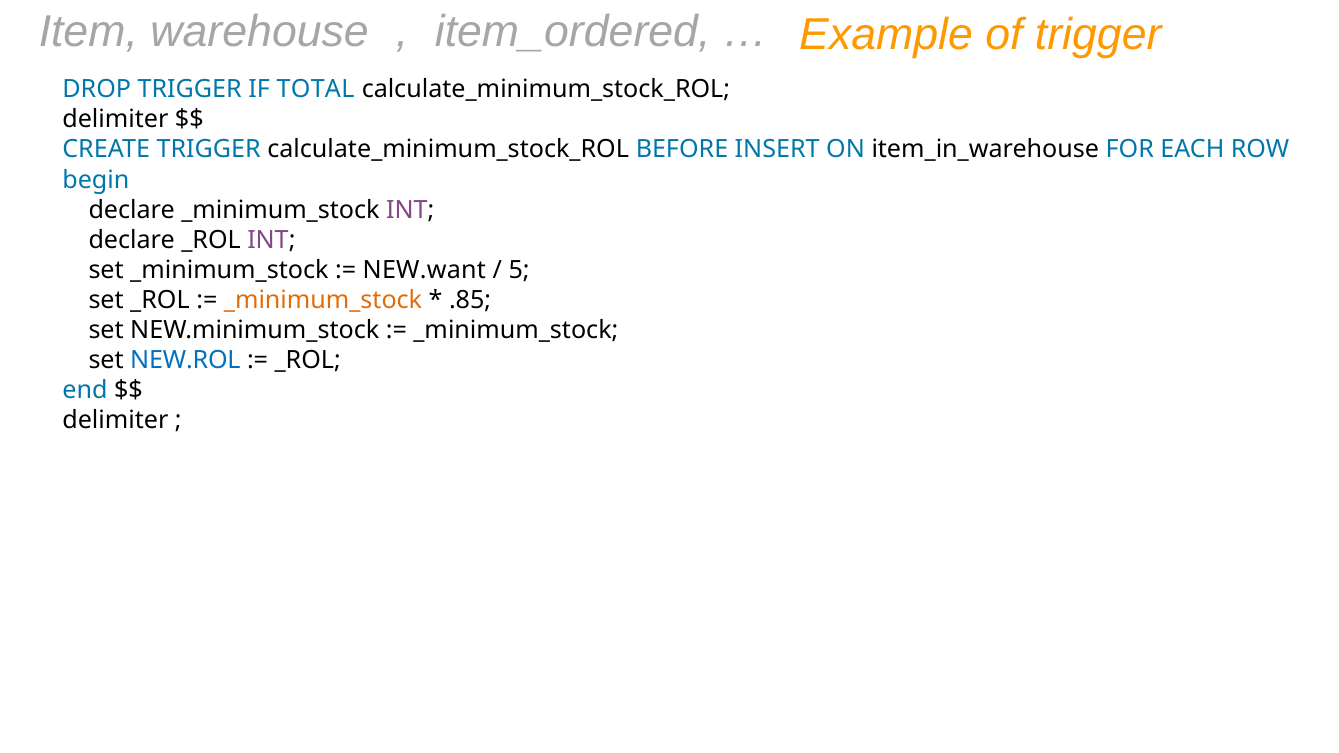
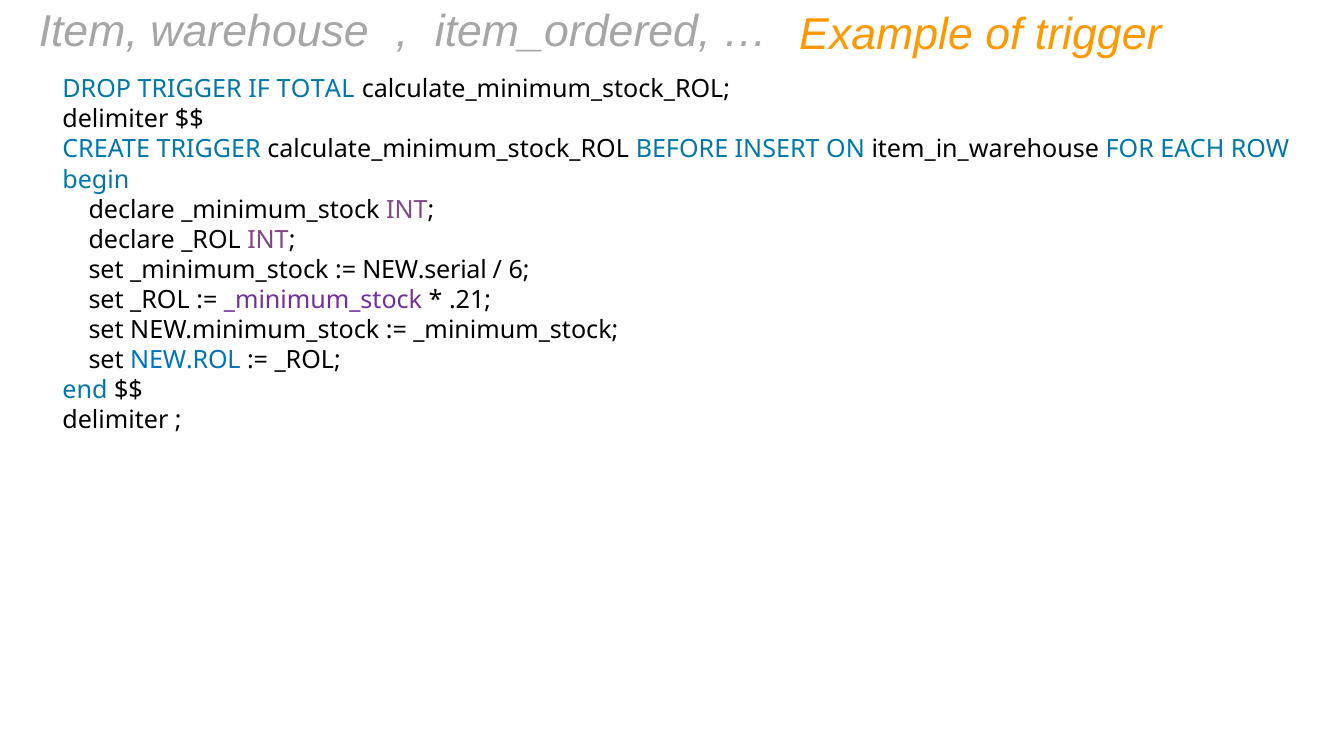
NEW.want: NEW.want -> NEW.serial
5: 5 -> 6
_minimum_stock at (323, 300) colour: orange -> purple
.85: .85 -> .21
